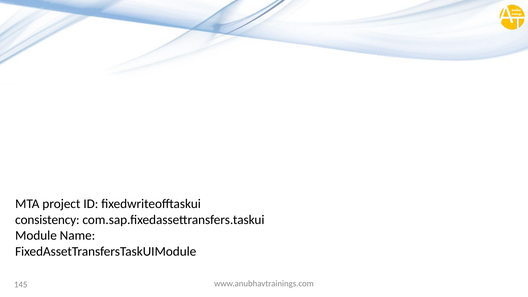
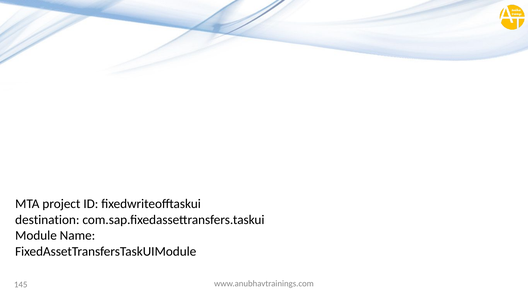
consistency: consistency -> destination
